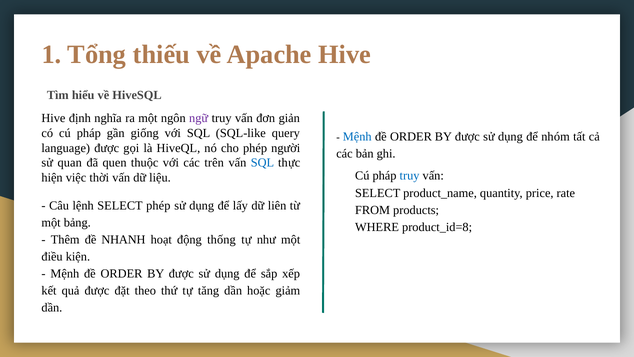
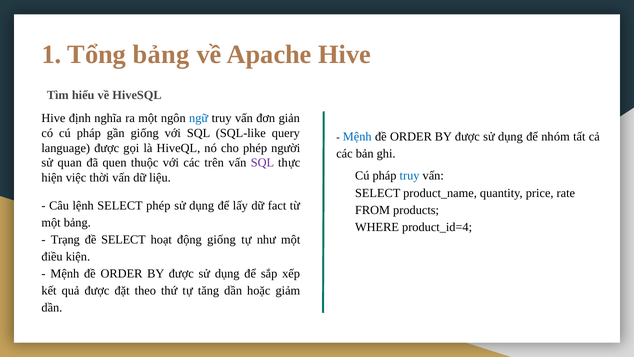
Tổng thiếu: thiếu -> bảng
ngữ colour: purple -> blue
SQL at (262, 163) colour: blue -> purple
liên: liên -> fact
product_id=8: product_id=8 -> product_id=4
Thêm: Thêm -> Trạng
đề NHANH: NHANH -> SELECT
động thống: thống -> giống
